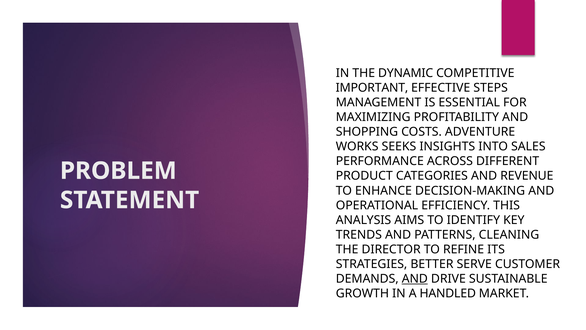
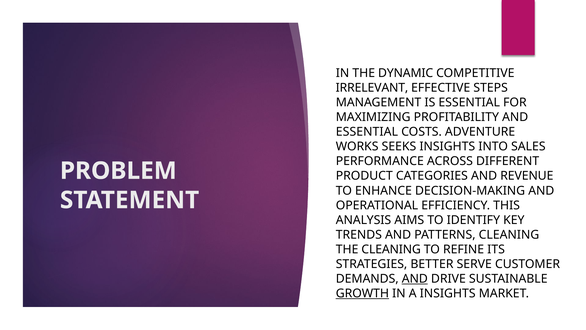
IMPORTANT: IMPORTANT -> IRRELEVANT
SHOPPING at (367, 132): SHOPPING -> ESSENTIAL
THE DIRECTOR: DIRECTOR -> CLEANING
GROWTH underline: none -> present
A HANDLED: HANDLED -> INSIGHTS
